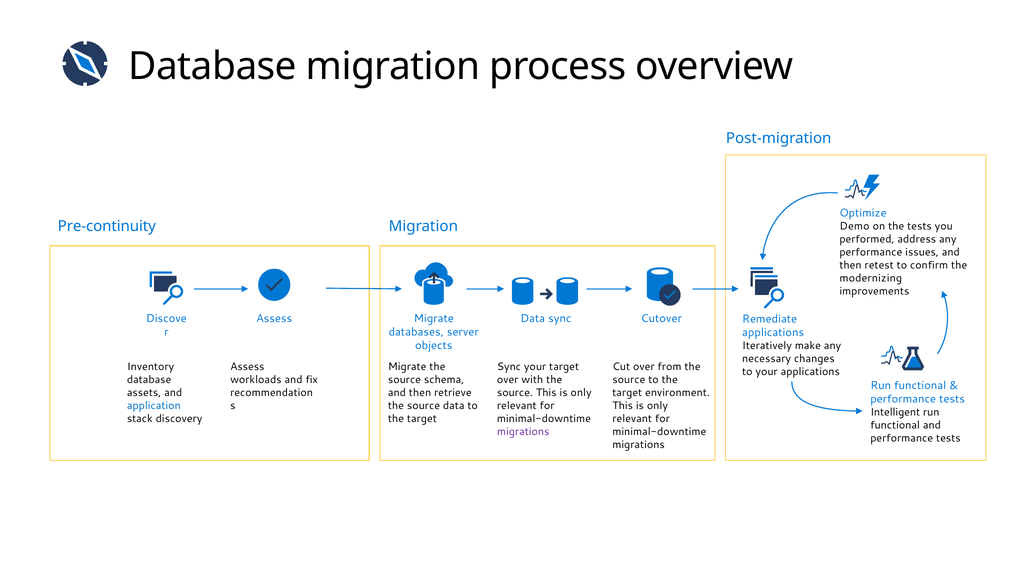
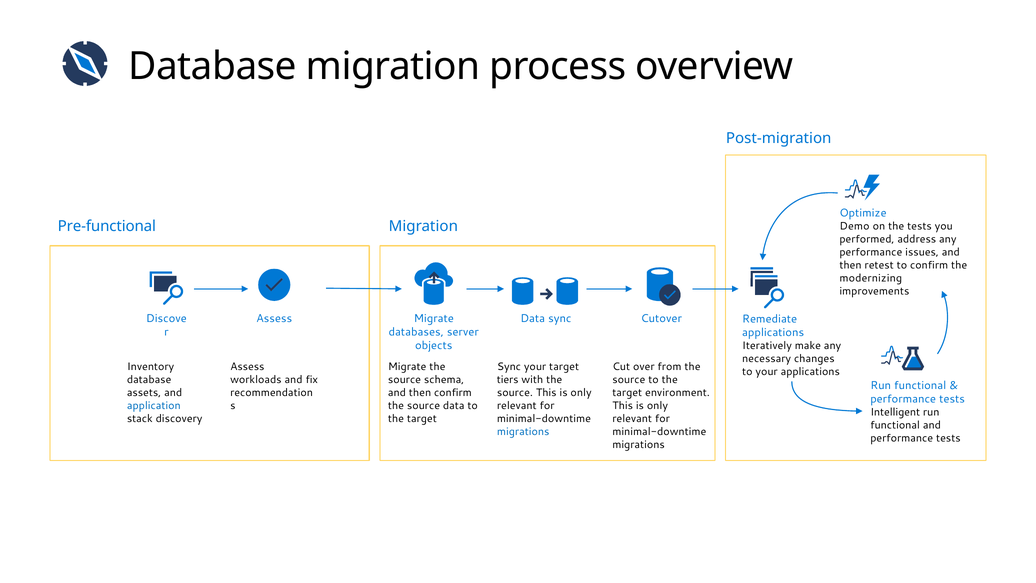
Pre-continuity: Pre-continuity -> Pre-functional
over at (508, 379): over -> tiers
then retrieve: retrieve -> confirm
migrations at (523, 431) colour: purple -> blue
